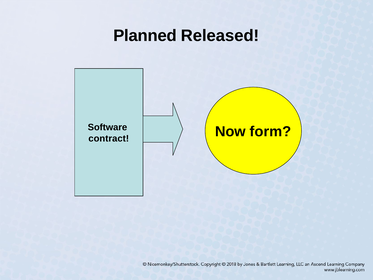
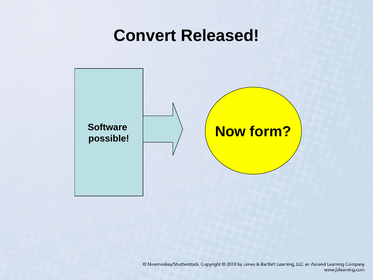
Planned: Planned -> Convert
contract: contract -> possible
